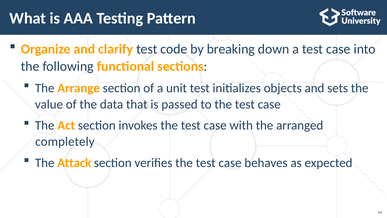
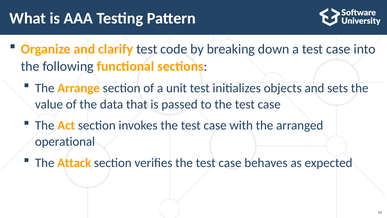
completely: completely -> operational
